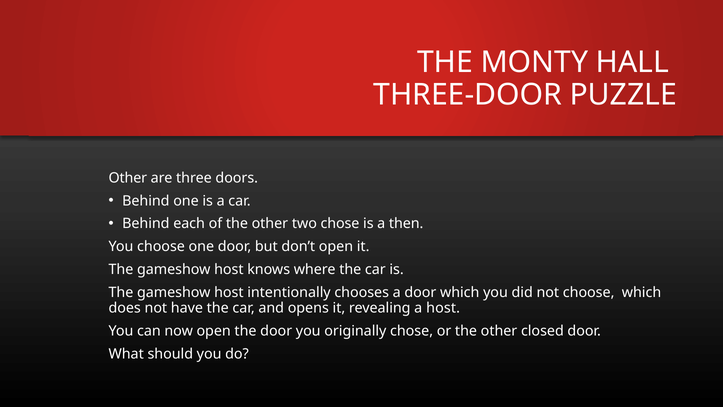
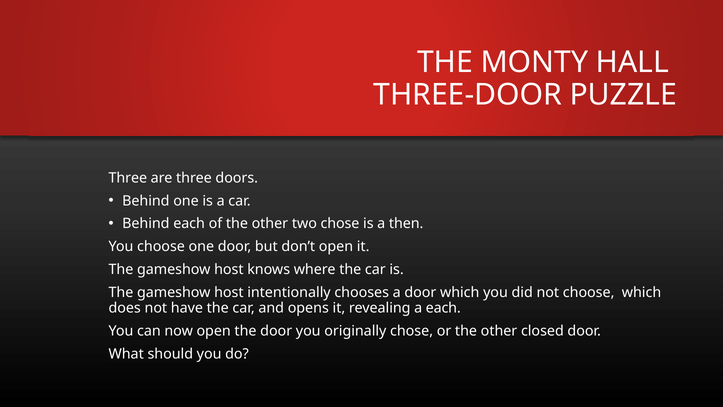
Other at (128, 178): Other -> Three
a host: host -> each
